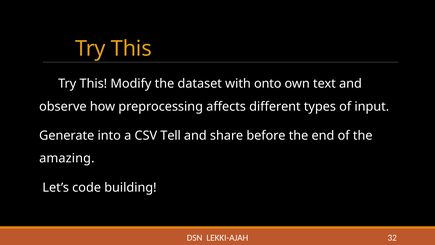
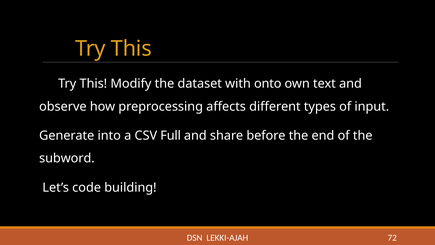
Tell: Tell -> Full
amazing: amazing -> subword
32: 32 -> 72
